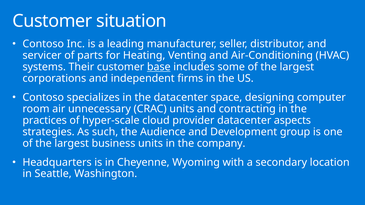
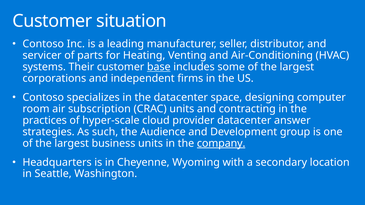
unnecessary: unnecessary -> subscription
aspects: aspects -> answer
company underline: none -> present
